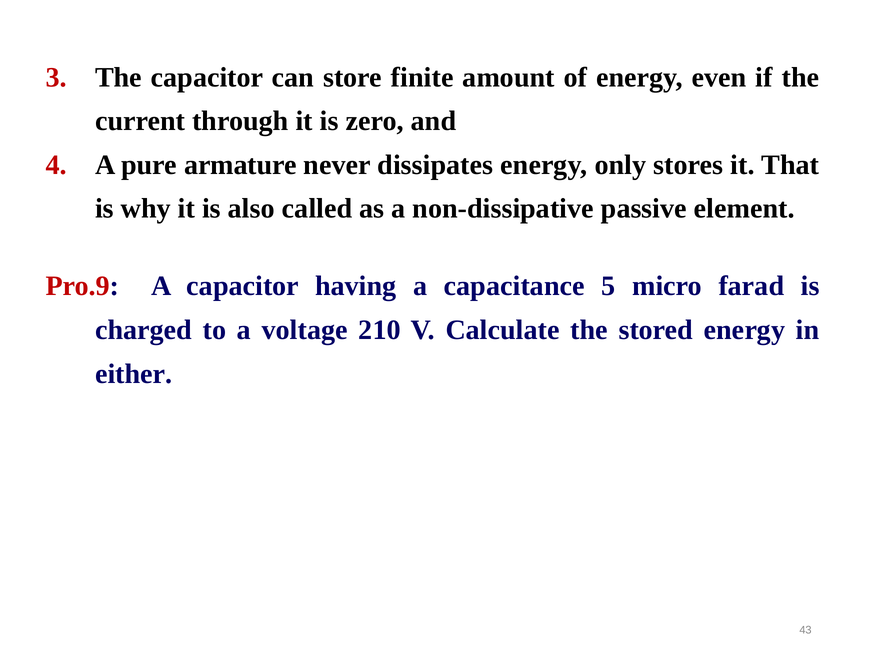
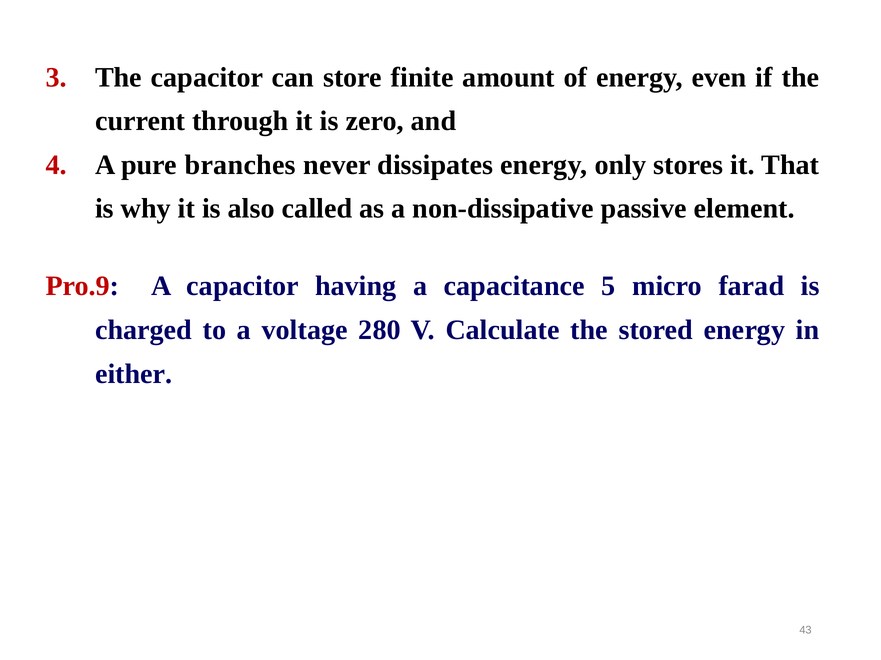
armature: armature -> branches
210: 210 -> 280
